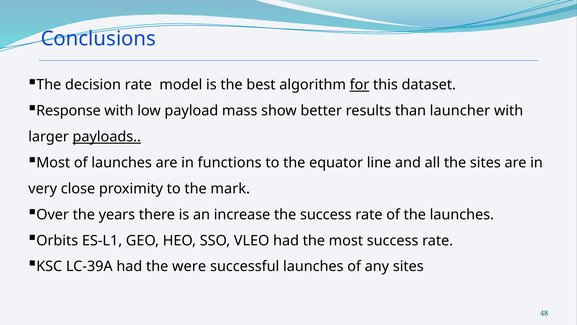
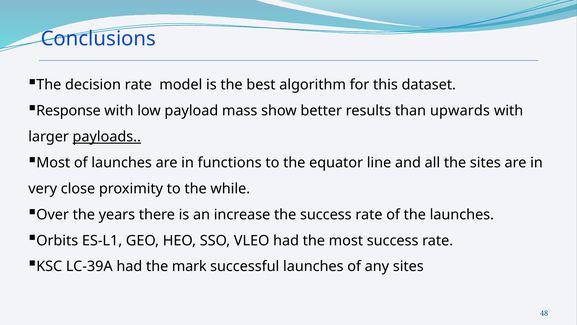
for underline: present -> none
launcher: launcher -> upwards
mark: mark -> while
were: were -> mark
